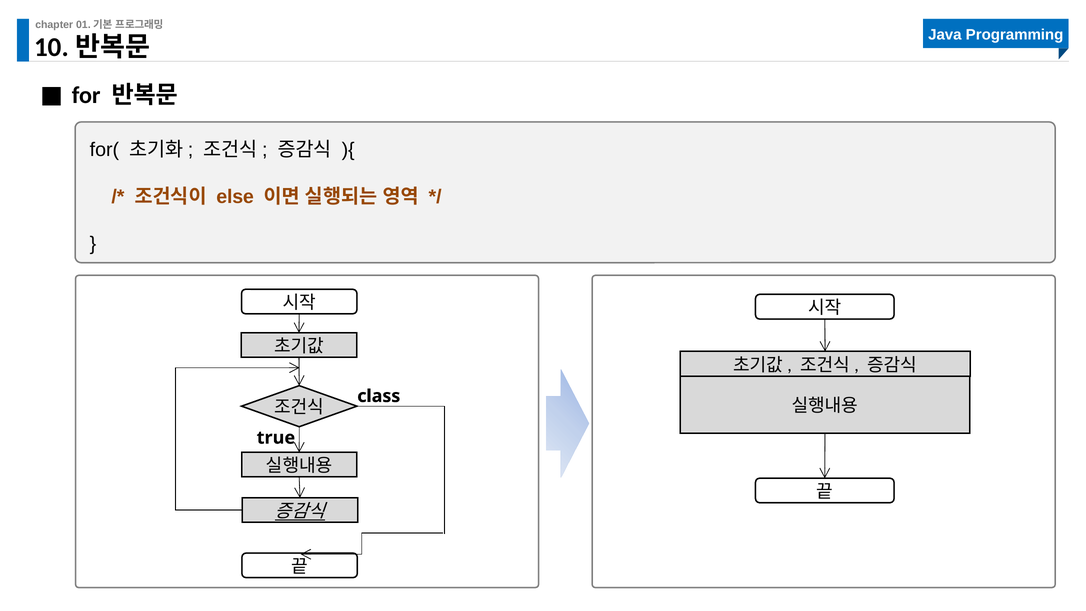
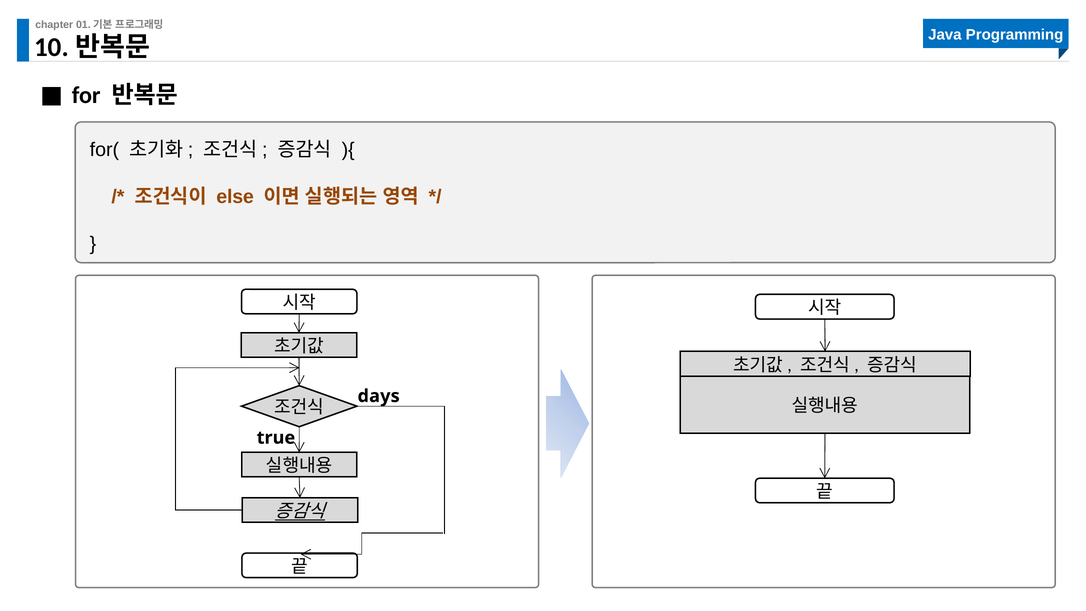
class: class -> days
